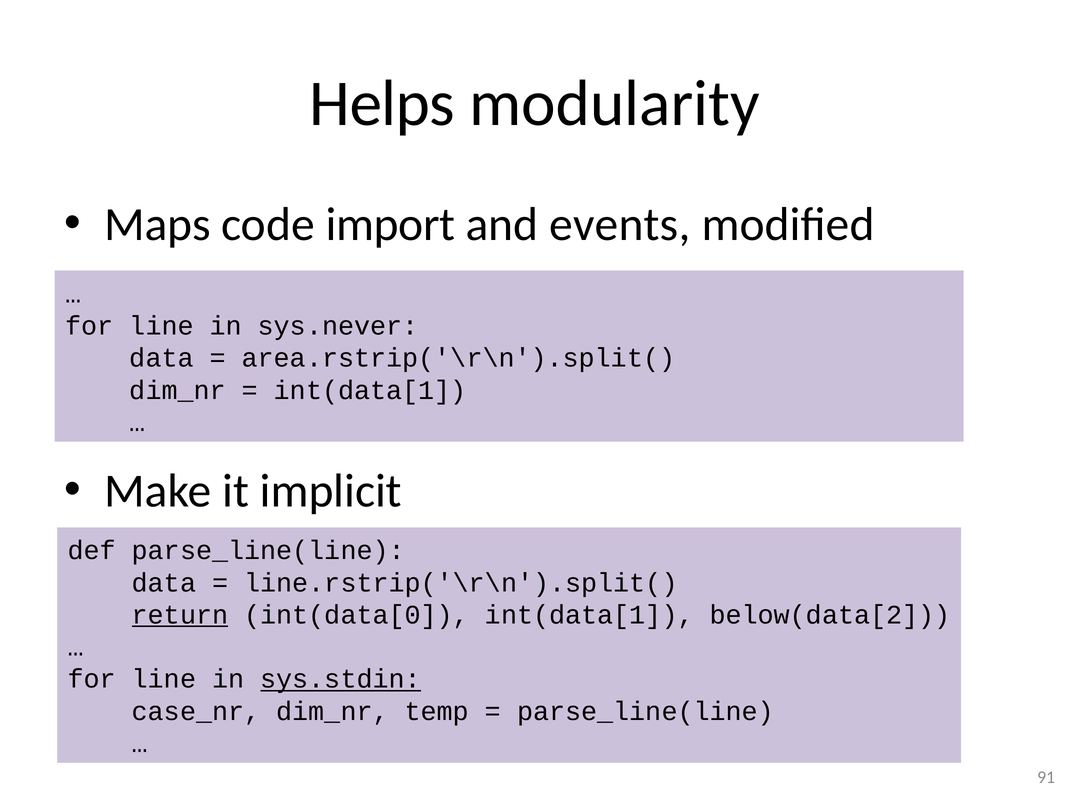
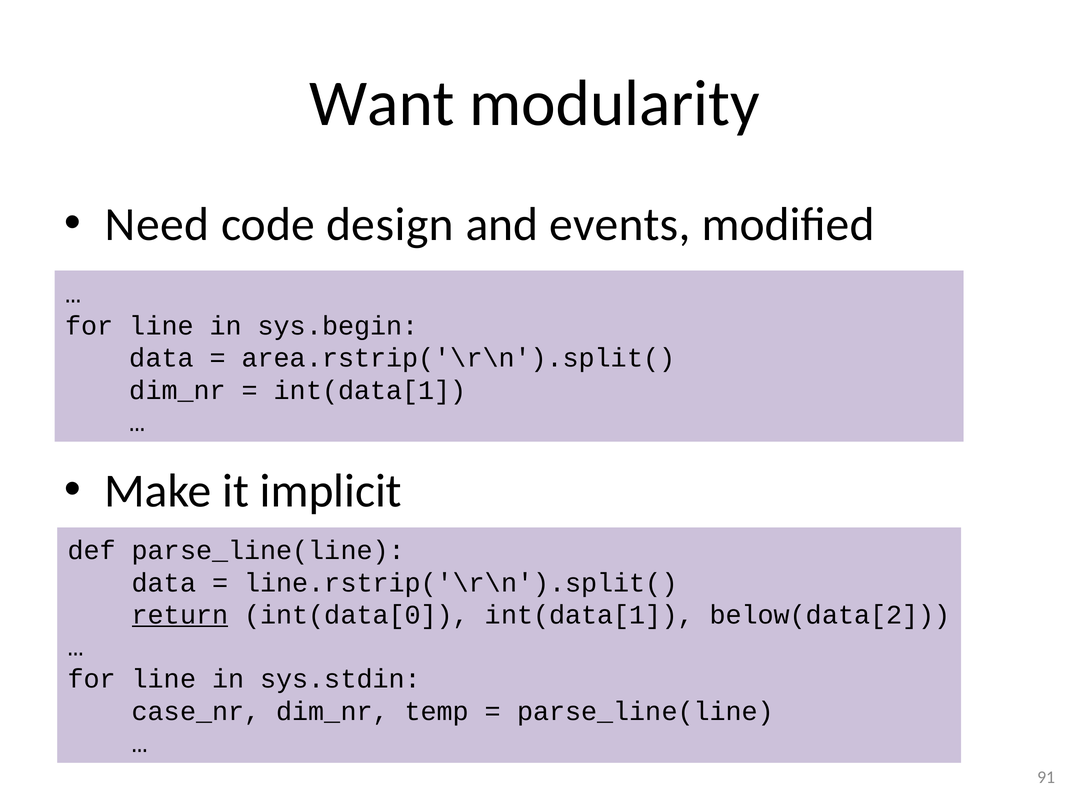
Helps: Helps -> Want
Maps: Maps -> Need
import: import -> design
sys.never: sys.never -> sys.begin
sys.stdin underline: present -> none
